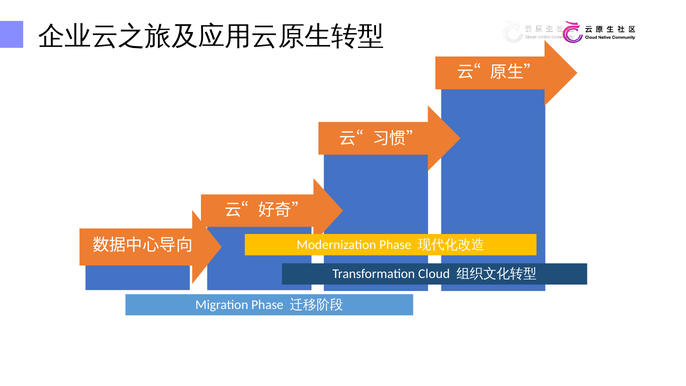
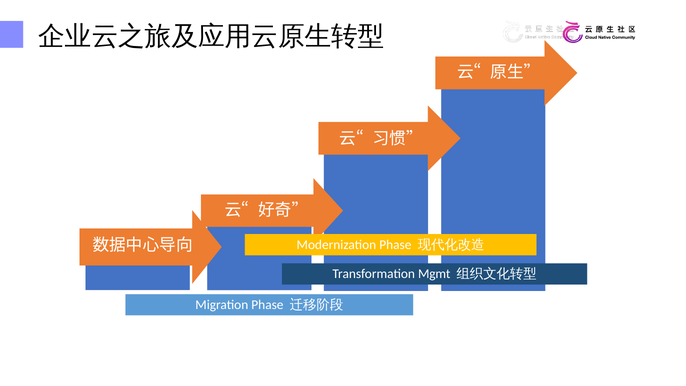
Cloud: Cloud -> Mgmt
